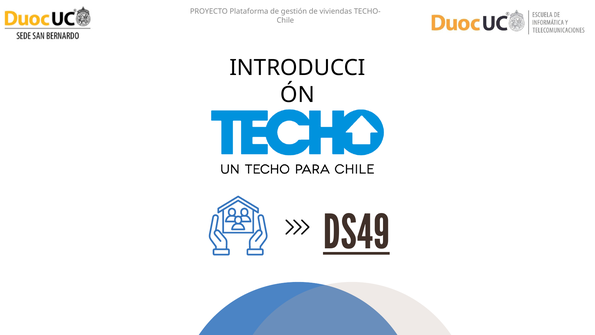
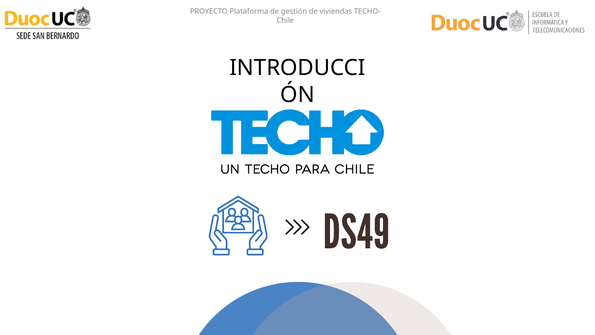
DS49 underline: present -> none
